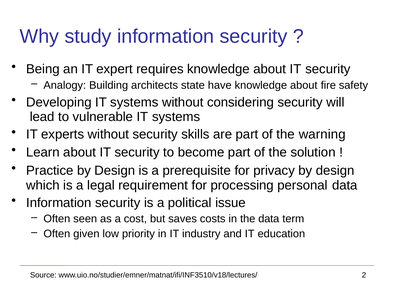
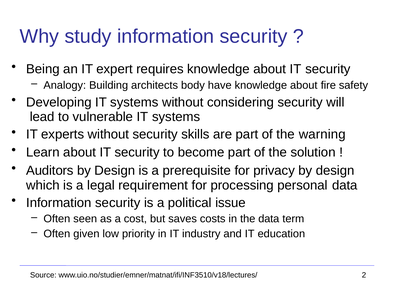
state: state -> body
Practice: Practice -> Auditors
